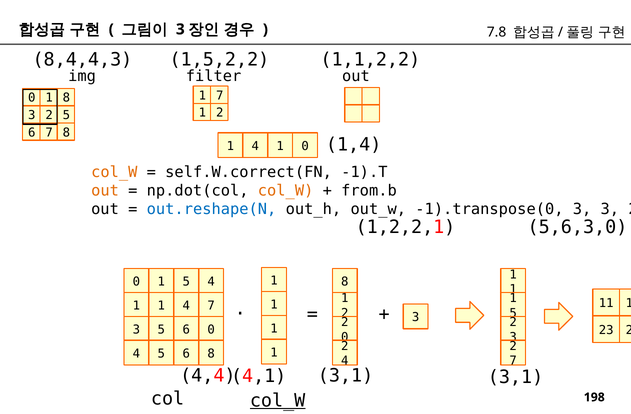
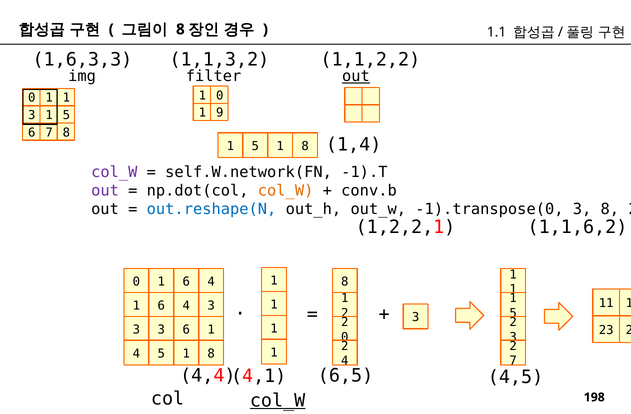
3 at (180, 29): 3 -> 8
7.8: 7.8 -> 1.1
8,4,4,3: 8,4,4,3 -> 1,6,3,3
1,5,2,2: 1,5,2,2 -> 1,1,3,2
out at (356, 76) underline: none -> present
1 7: 7 -> 0
0 1 8: 8 -> 1
2 at (220, 113): 2 -> 9
2 at (49, 115): 2 -> 1
4 at (255, 146): 4 -> 5
0 at (305, 146): 0 -> 8
col_W at (114, 173) colour: orange -> purple
self.W.correct(FN: self.W.correct(FN -> self.W.network(FN
out at (105, 191) colour: orange -> purple
from.b: from.b -> conv.b
3 3: 3 -> 8
5,6,3,0: 5,6,3,0 -> 1,1,6,2
0 1 5: 5 -> 6
1 at (161, 306): 1 -> 6
7 at (211, 306): 7 -> 3
5 at (161, 330): 5 -> 3
6 0: 0 -> 1
4 5 6: 6 -> 1
4,4 3,1: 3,1 -> 6,5
3,1 at (516, 378): 3,1 -> 4,5
